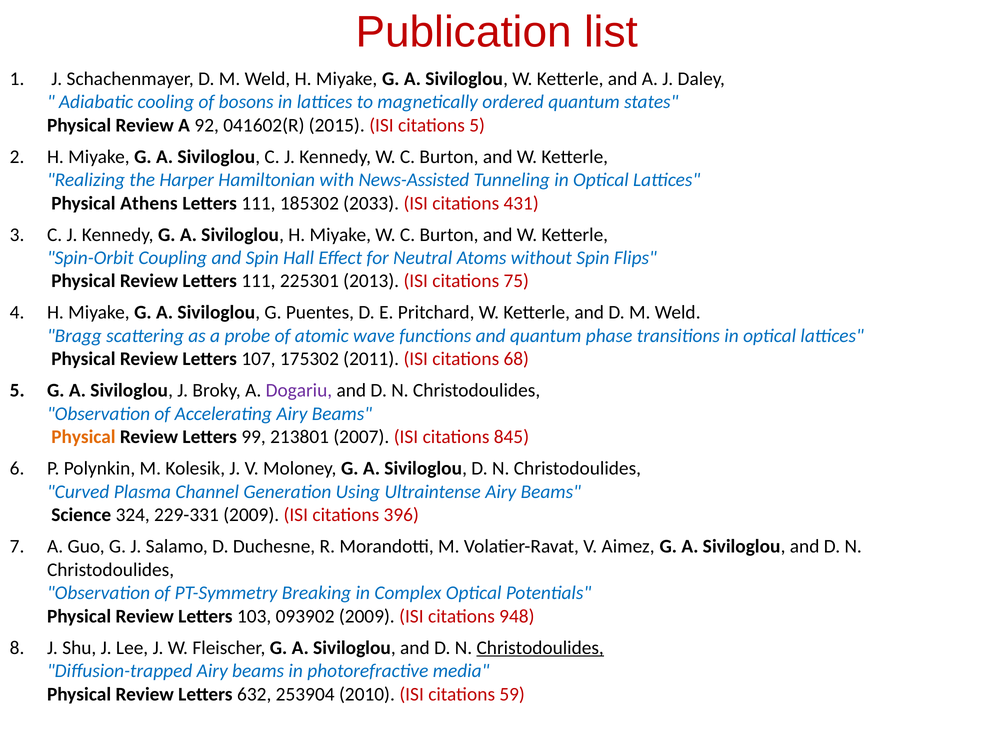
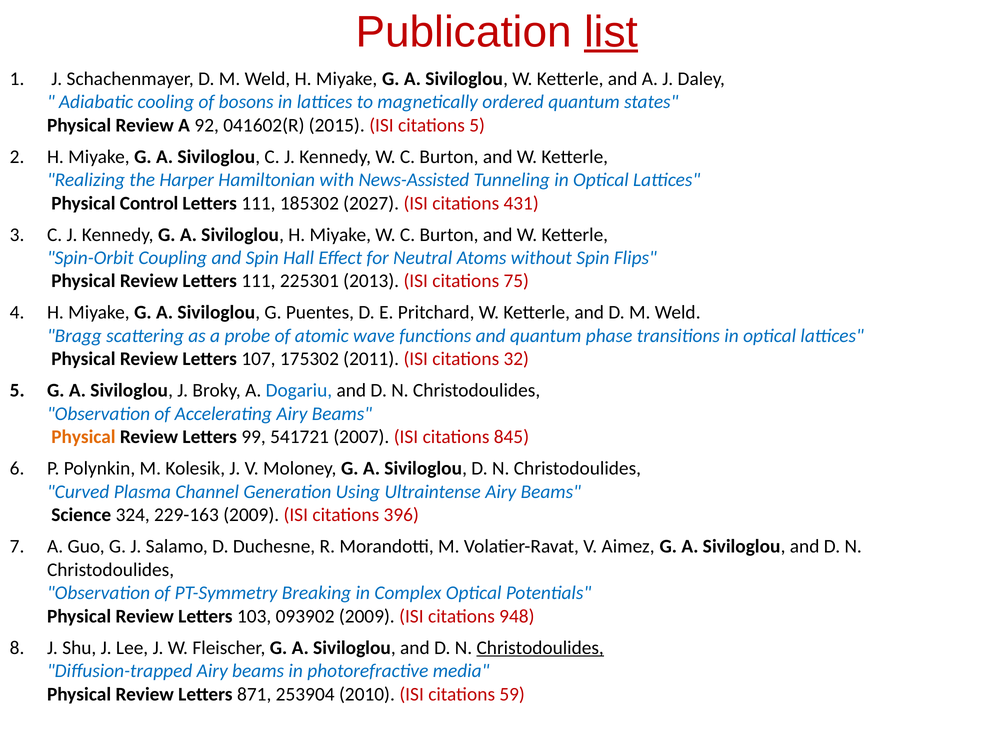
list underline: none -> present
Athens: Athens -> Control
2033: 2033 -> 2027
68: 68 -> 32
Dogariu colour: purple -> blue
213801: 213801 -> 541721
229-331: 229-331 -> 229-163
632: 632 -> 871
